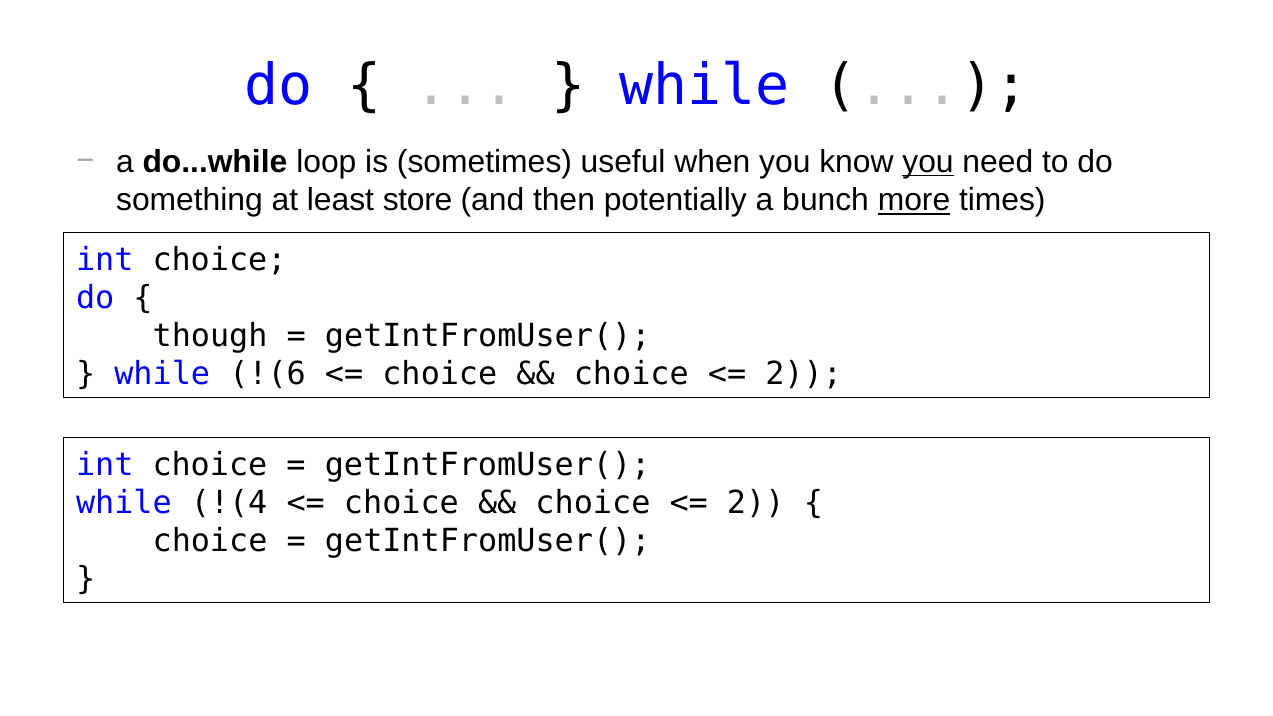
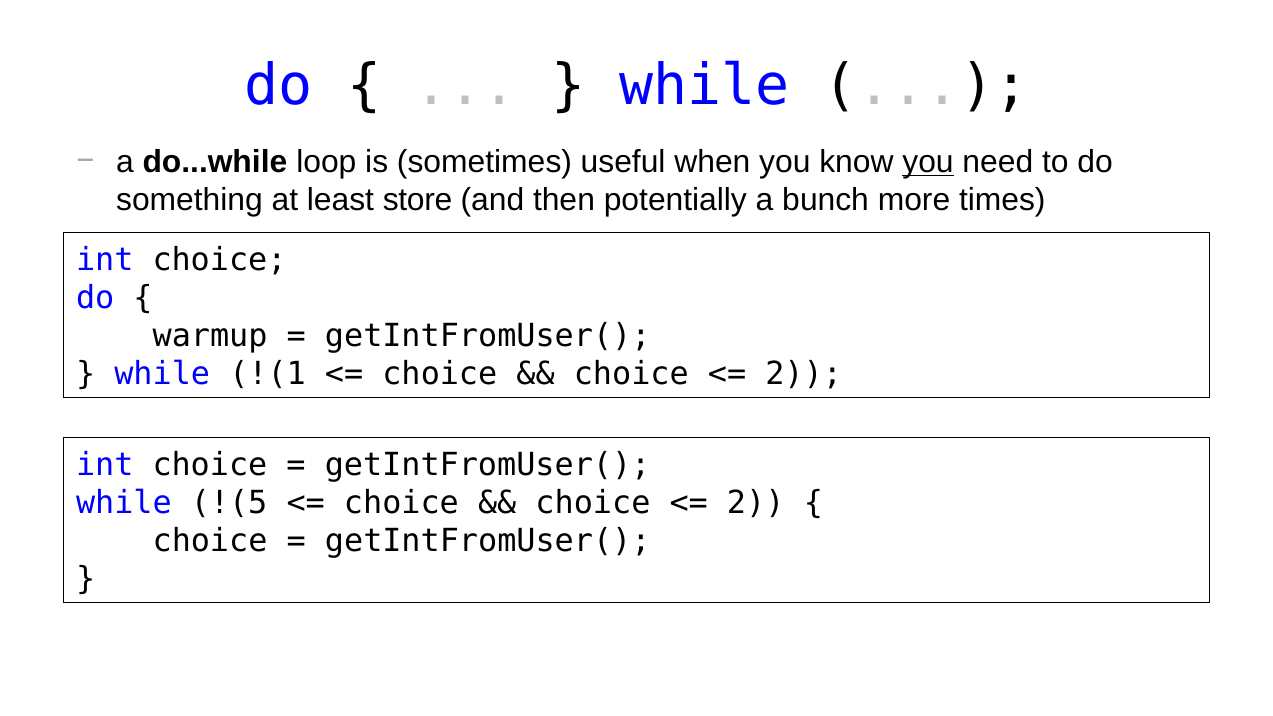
more underline: present -> none
though: though -> warmup
!(6: !(6 -> !(1
!(4: !(4 -> !(5
